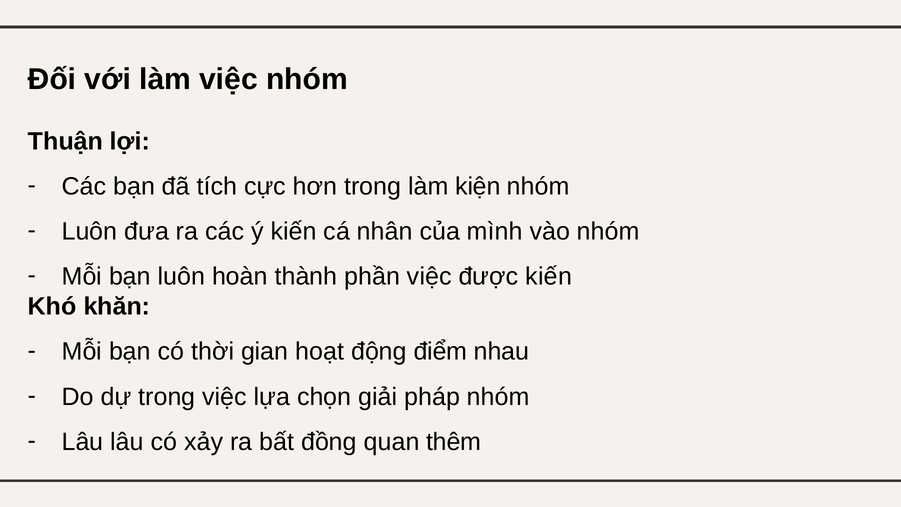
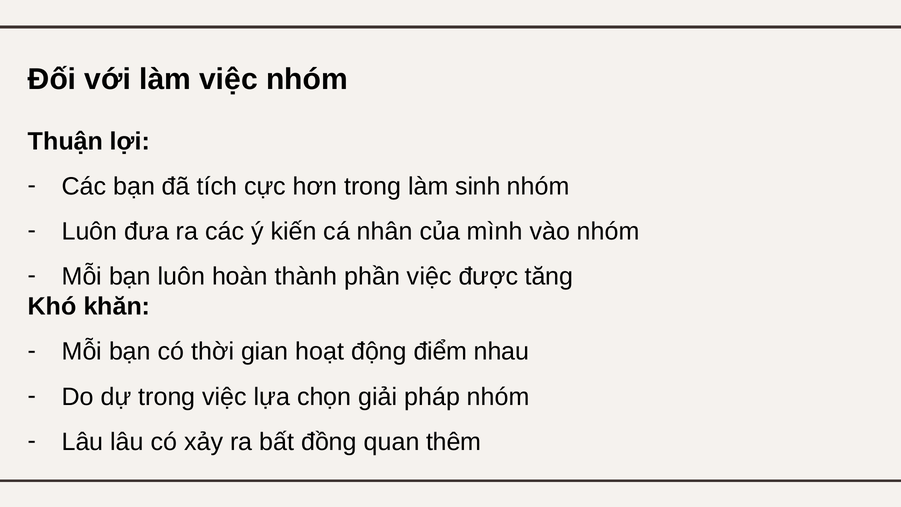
kiện: kiện -> sinh
được kiến: kiến -> tăng
